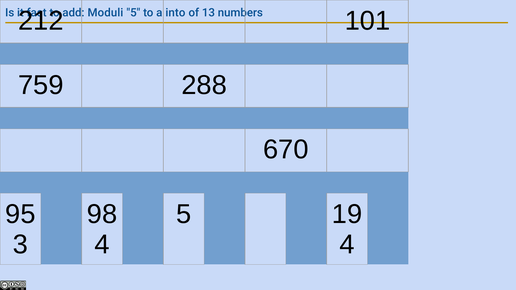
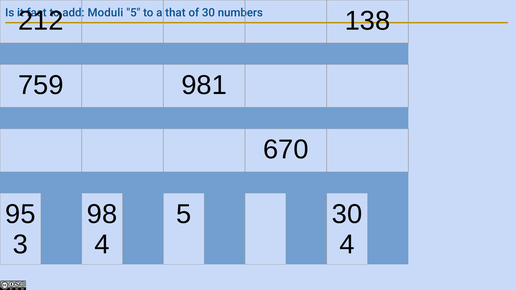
into: into -> that
of 13: 13 -> 30
101: 101 -> 138
288: 288 -> 981
5 19: 19 -> 30
